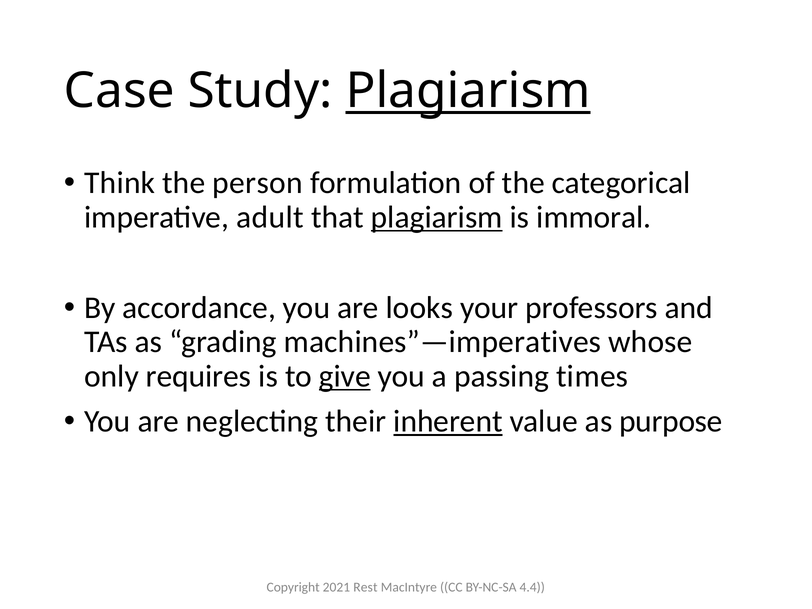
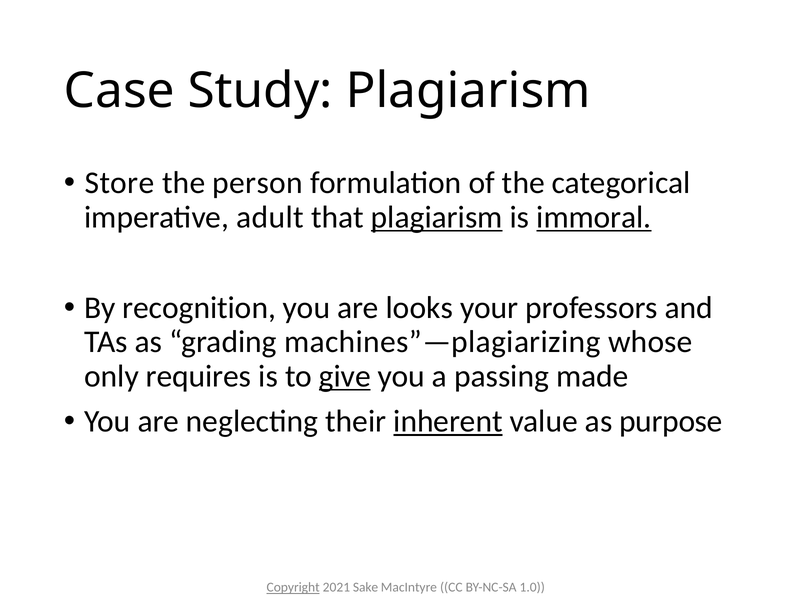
Plagiarism at (468, 91) underline: present -> none
Think: Think -> Store
immoral underline: none -> present
accordance: accordance -> recognition
machines”—imperatives: machines”—imperatives -> machines”—plagiarizing
times: times -> made
Copyright underline: none -> present
Rest: Rest -> Sake
4.4: 4.4 -> 1.0
